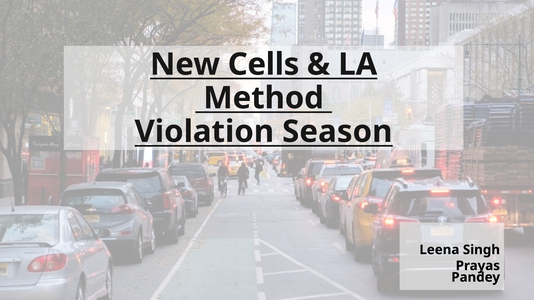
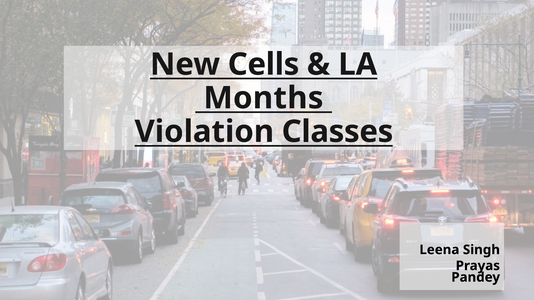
Method: Method -> Months
Season: Season -> Classes
